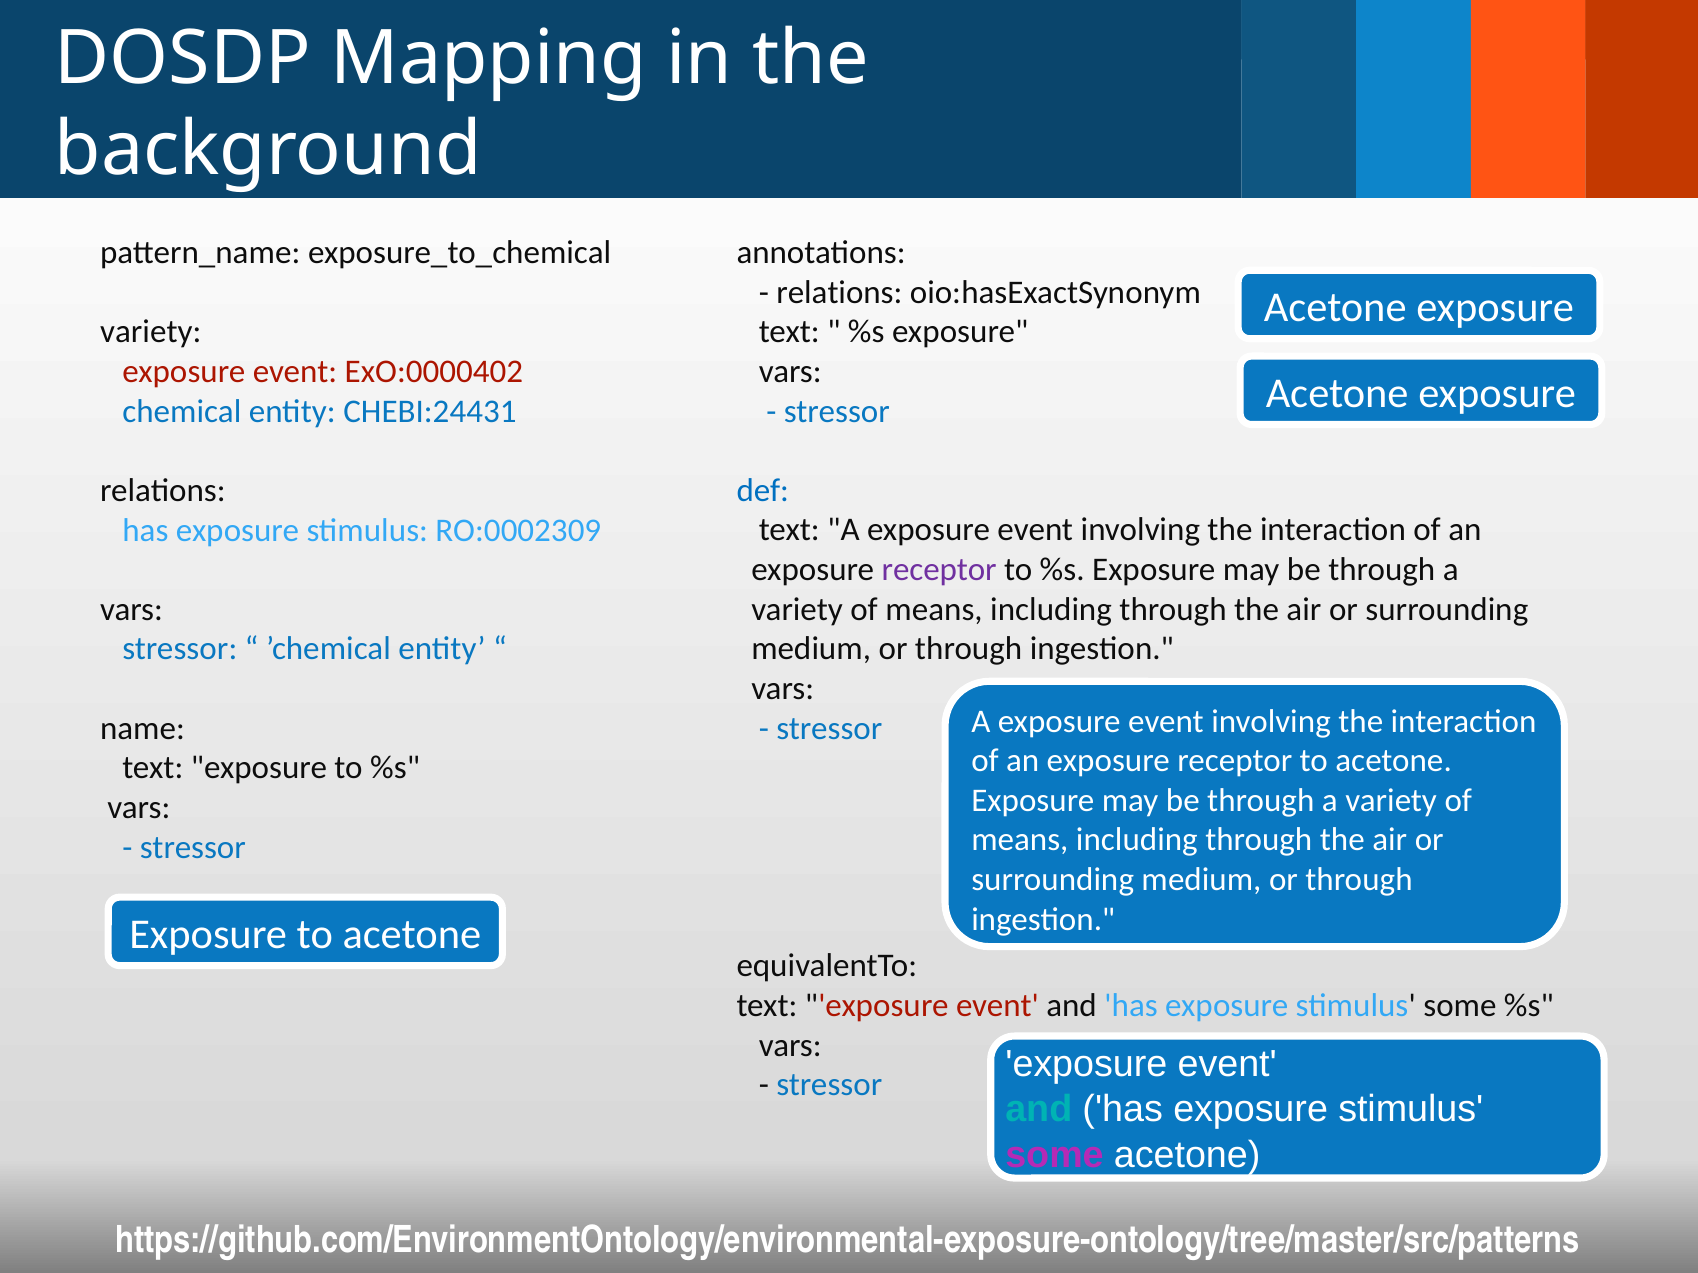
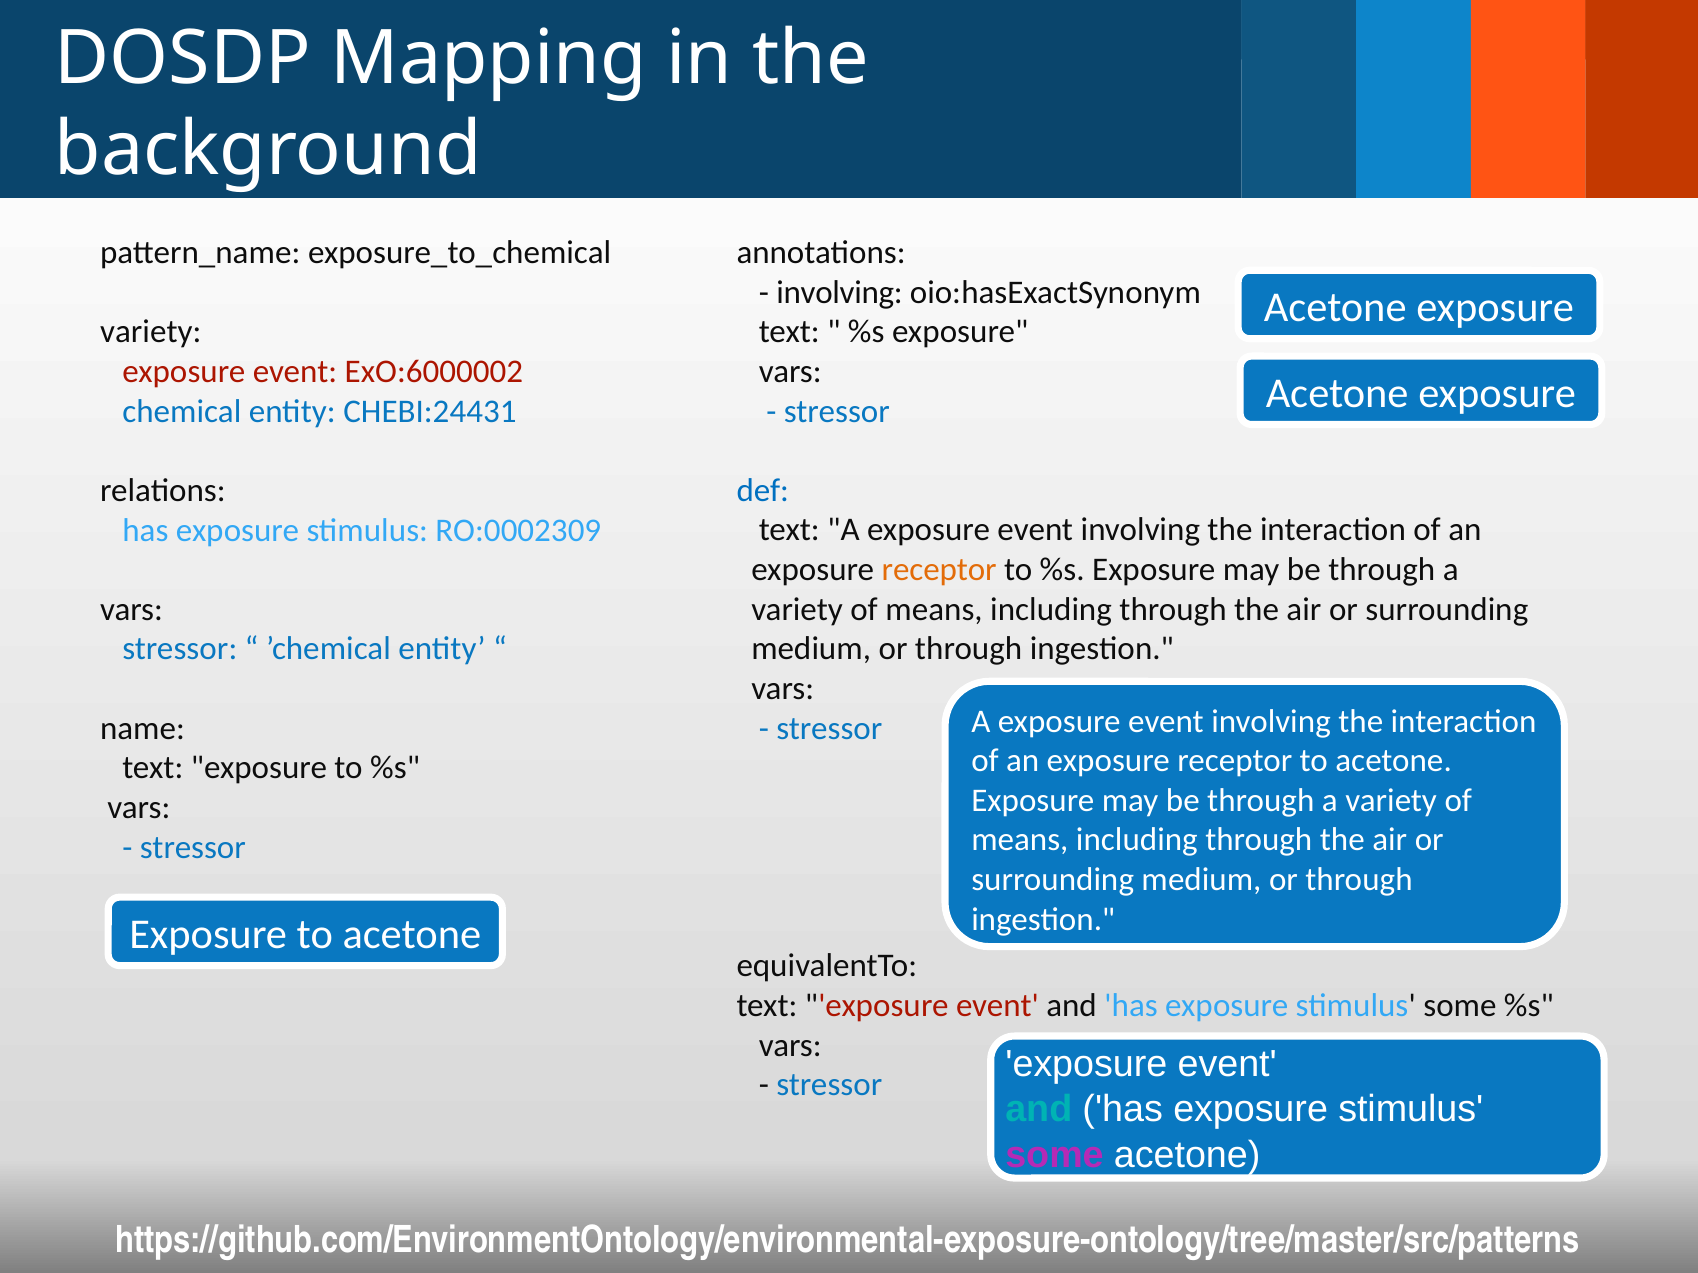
relations at (839, 292): relations -> involving
ExO:0000402: ExO:0000402 -> ExO:6000002
receptor at (939, 570) colour: purple -> orange
